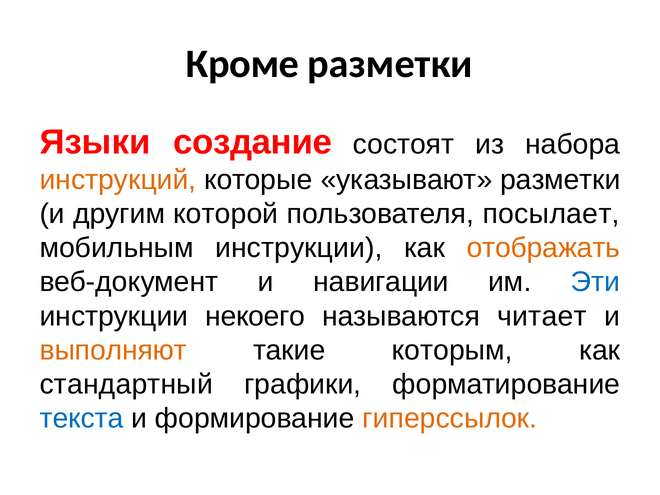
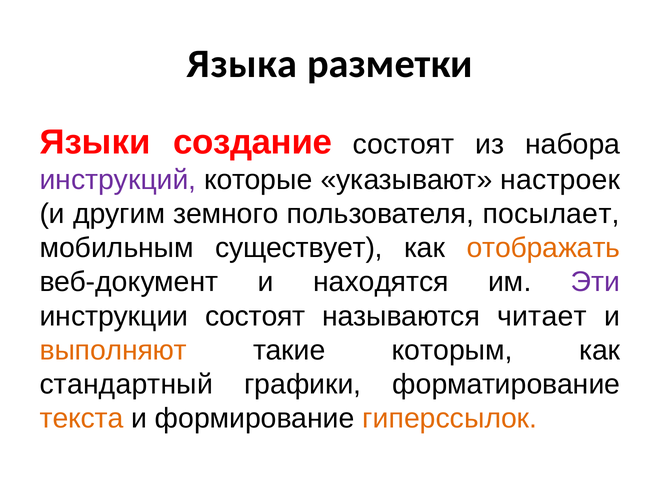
Кроме: Кроме -> Языка
инструкций colour: orange -> purple
указывают разметки: разметки -> настроек
которой: которой -> земного
мобильным инструкции: инструкции -> существует
навигации: навигации -> находятся
Эти colour: blue -> purple
инструкции некоего: некоего -> состоят
текста colour: blue -> orange
